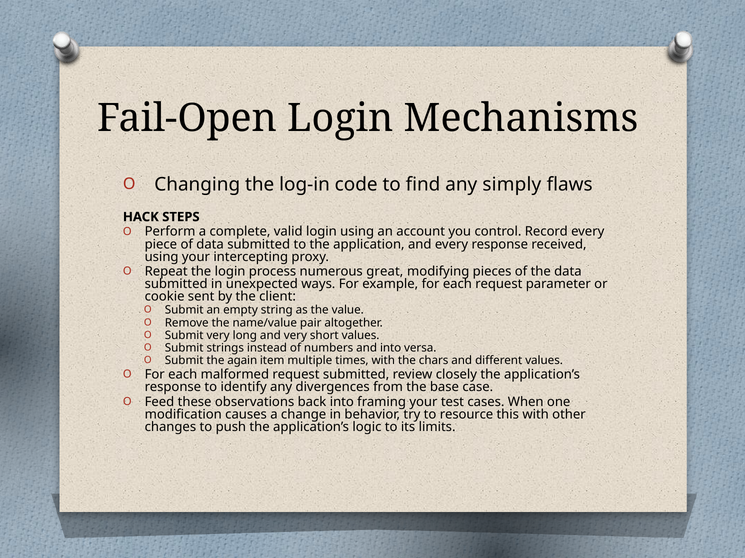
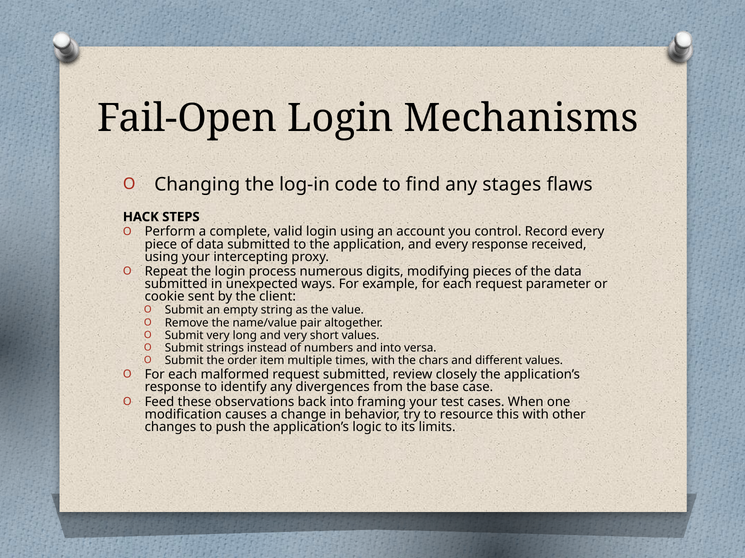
simply: simply -> stages
great: great -> digits
again: again -> order
